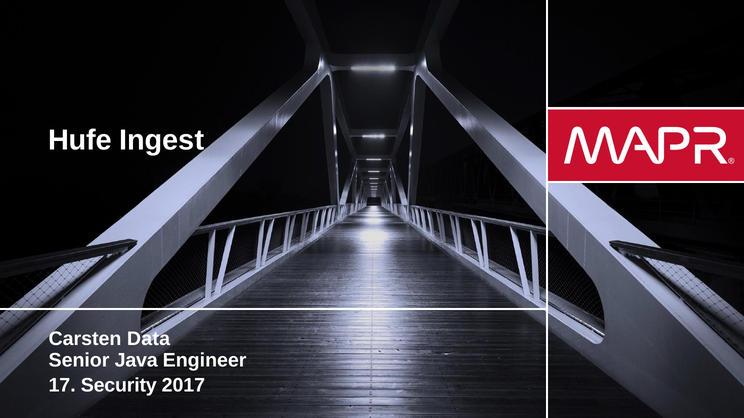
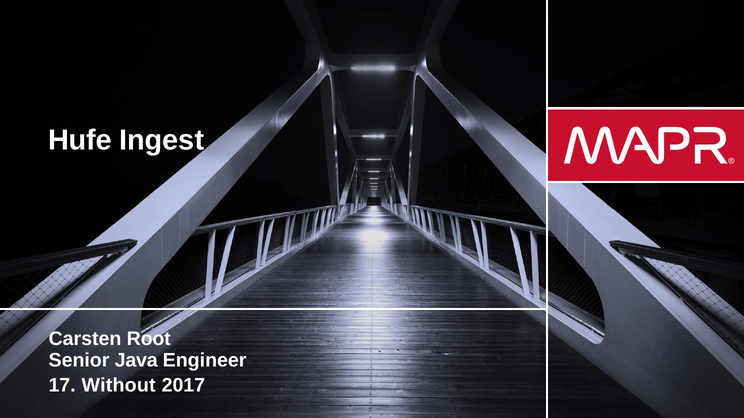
Data: Data -> Root
Security: Security -> Without
